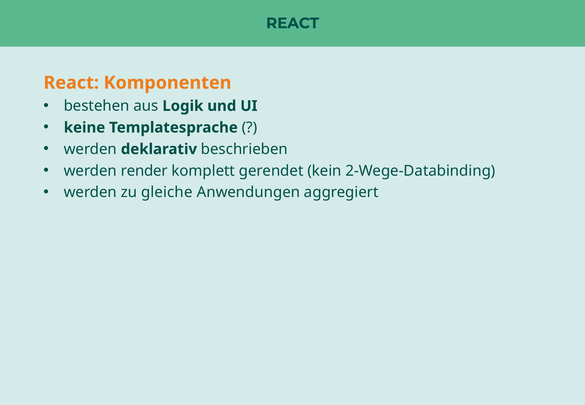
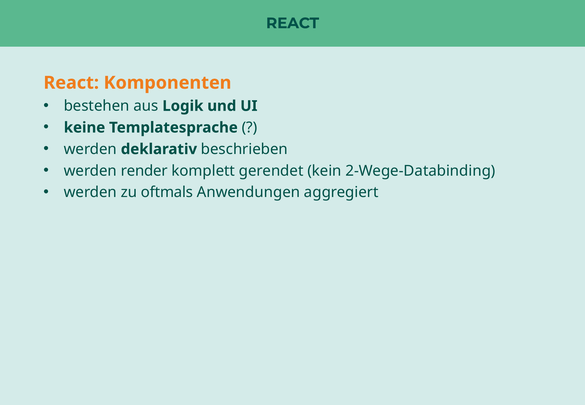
gleiche: gleiche -> oftmals
